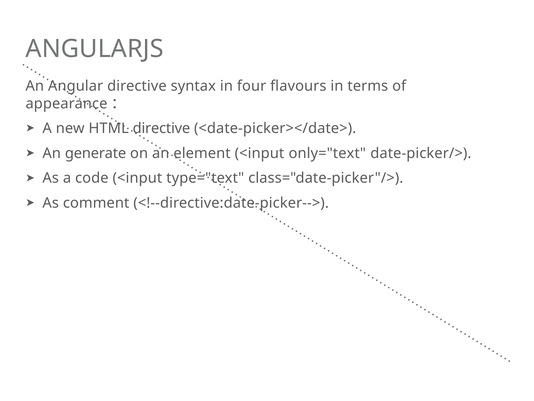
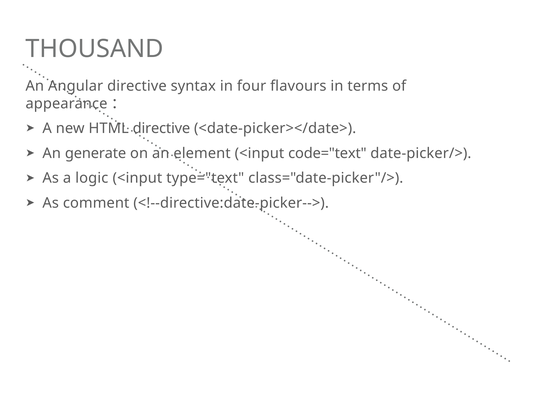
ANGULARJS: ANGULARJS -> THOUSAND
only="text: only="text -> code="text
code: code -> logic
